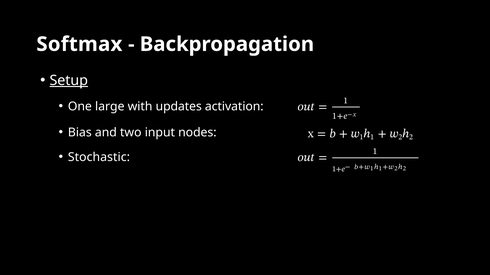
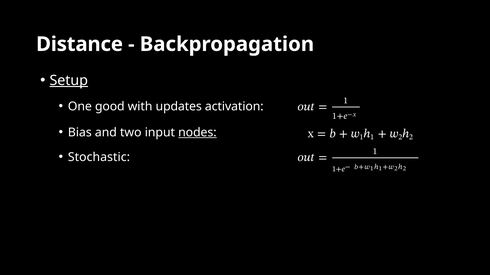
Softmax: Softmax -> Distance
large: large -> good
nodes underline: none -> present
